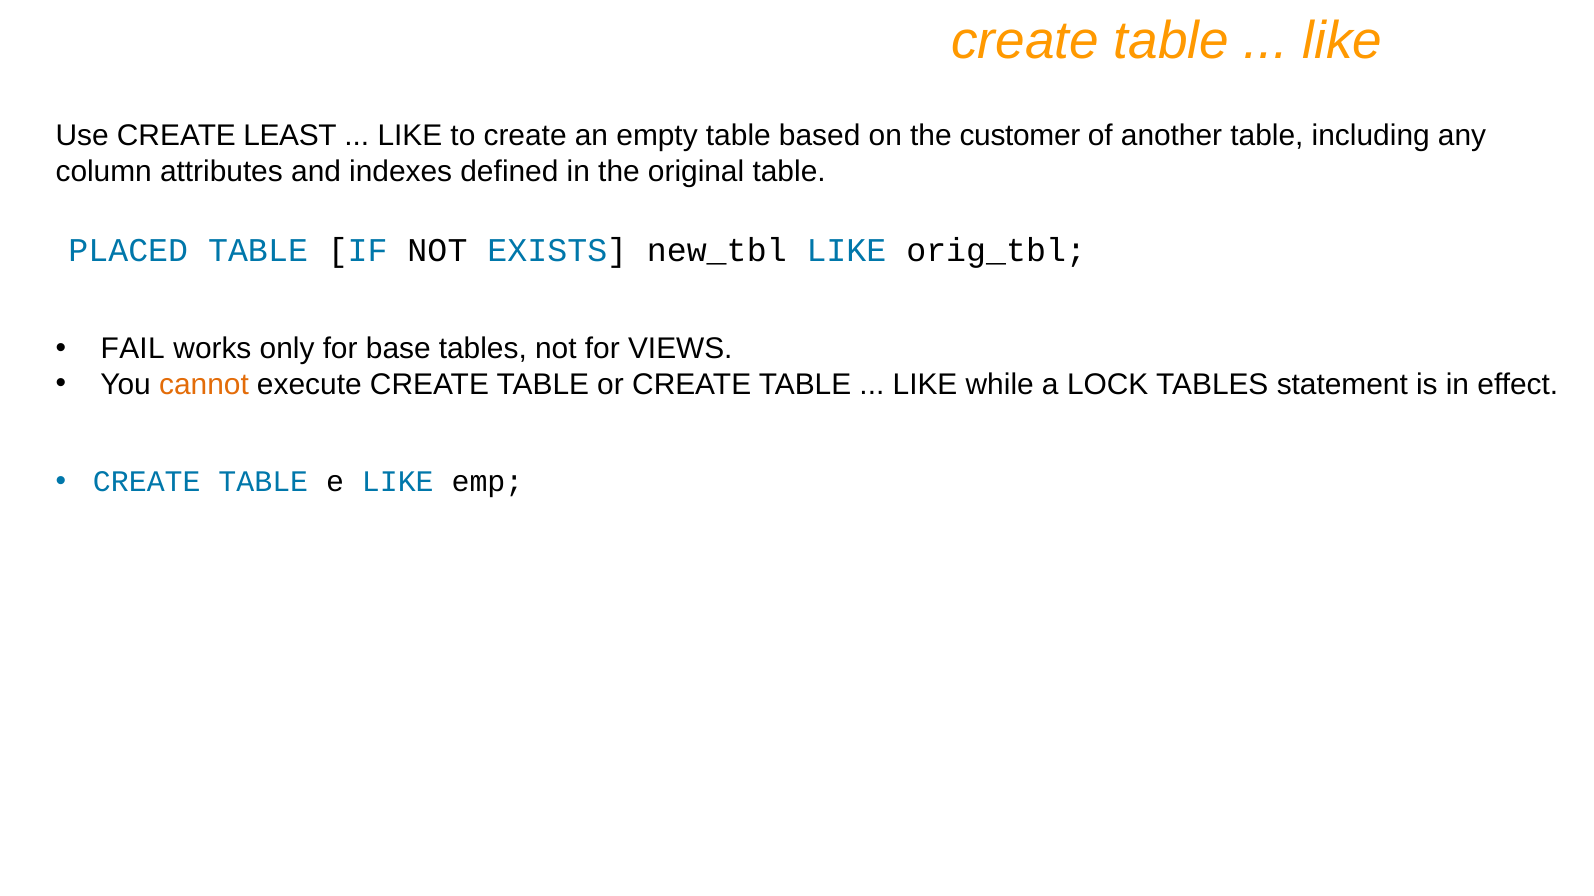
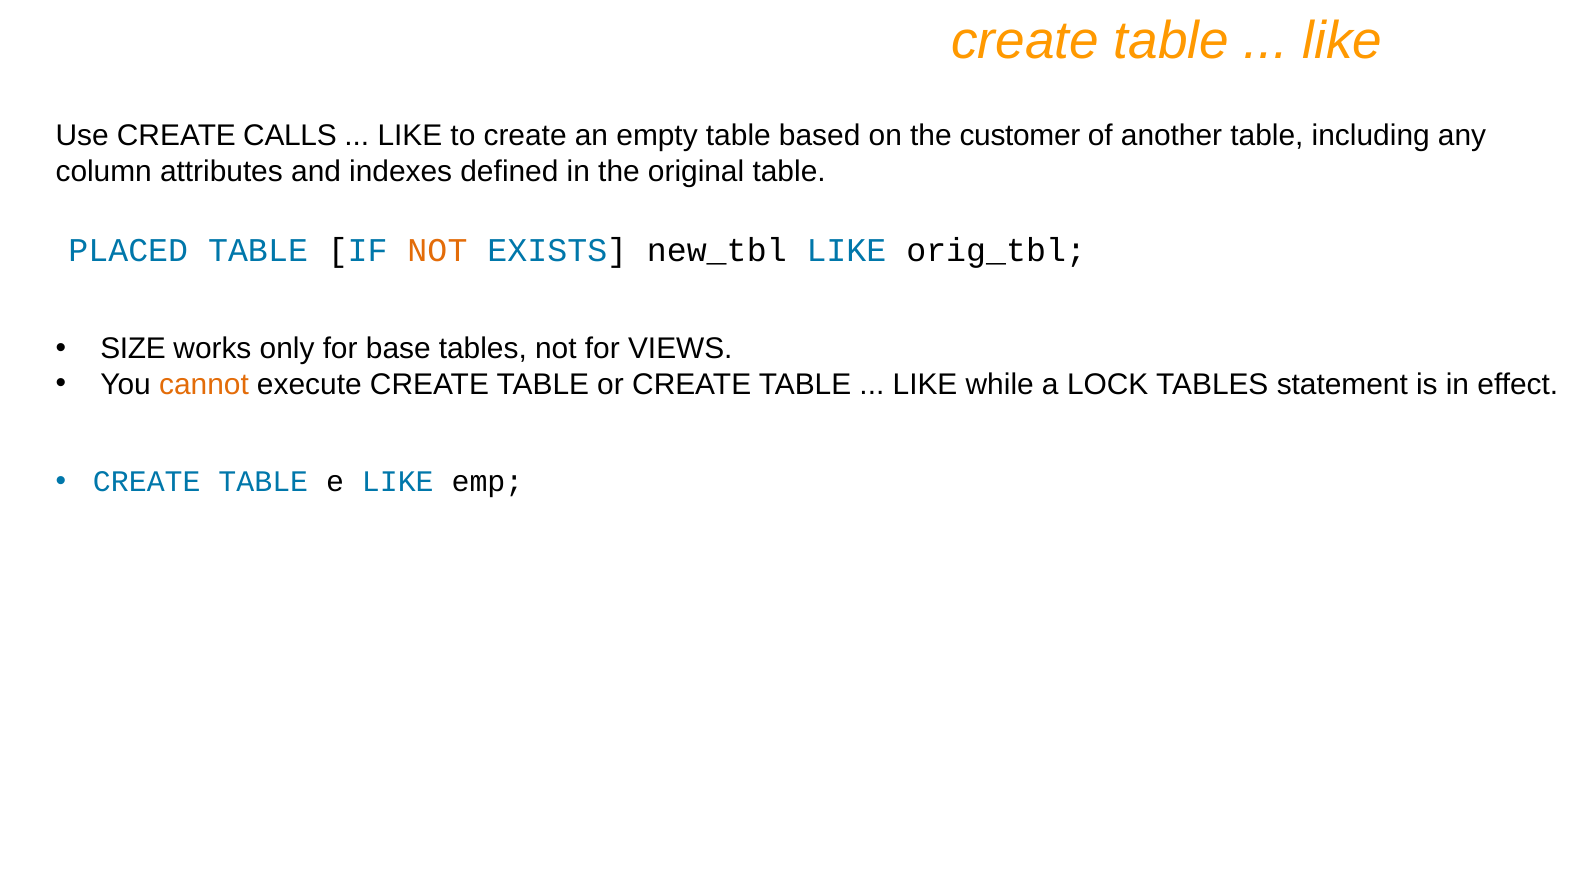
LEAST: LEAST -> CALLS
NOT at (437, 250) colour: black -> orange
FAIL: FAIL -> SIZE
